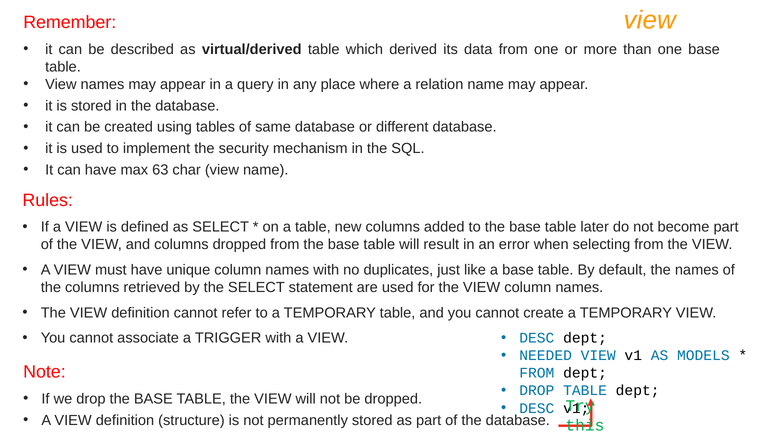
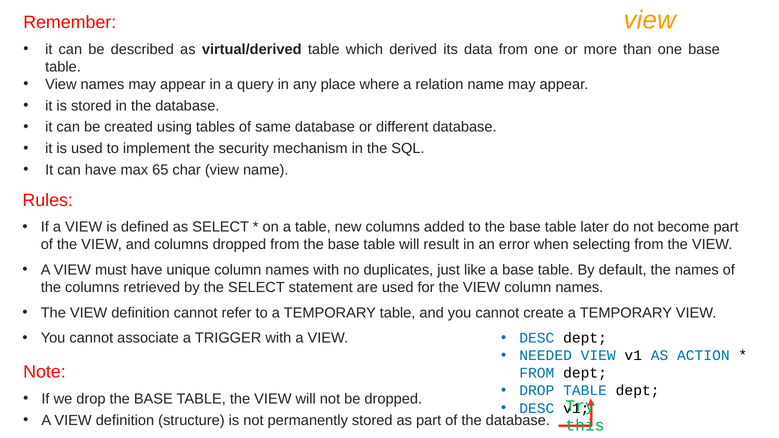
63: 63 -> 65
MODELS: MODELS -> ACTION
